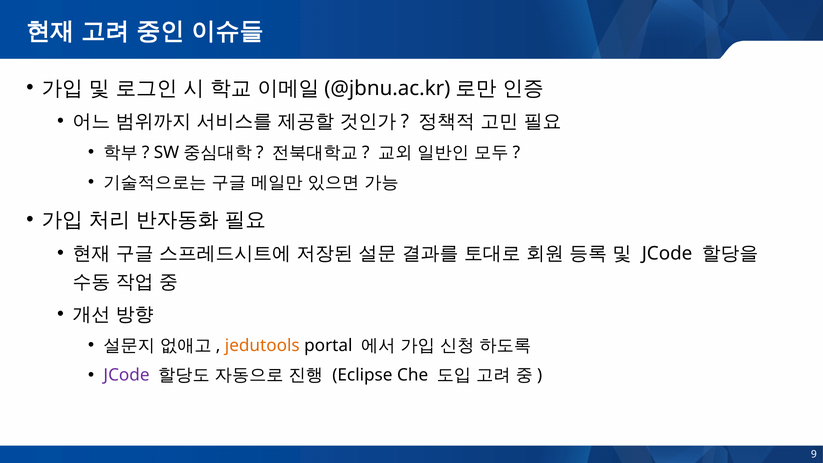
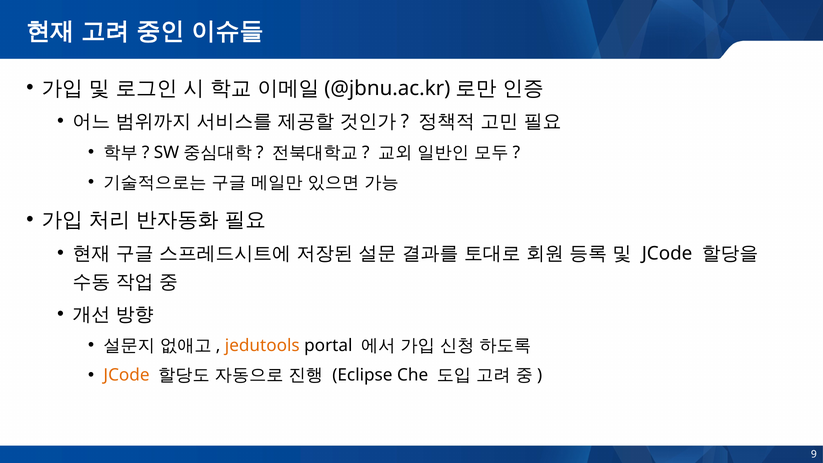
JCode at (127, 375) colour: purple -> orange
